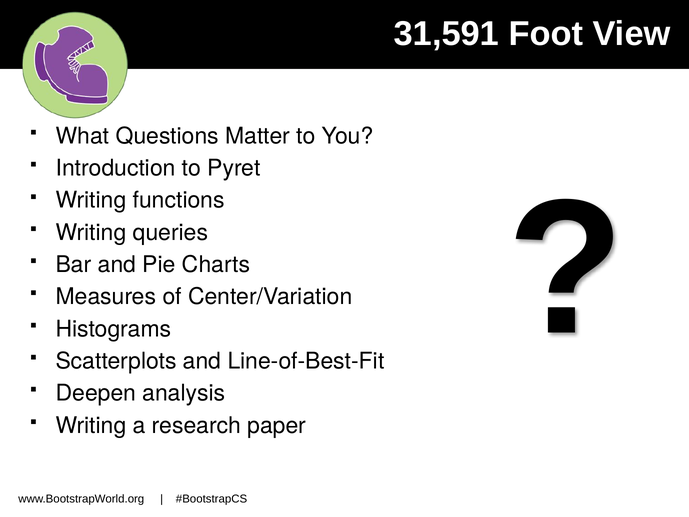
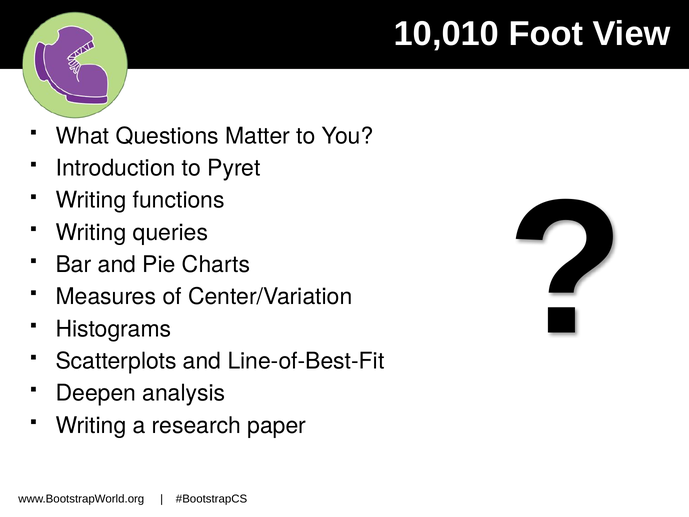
31,591: 31,591 -> 10,010
